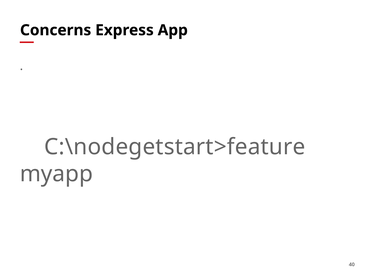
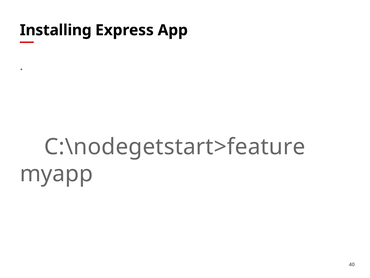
Concerns: Concerns -> Installing
